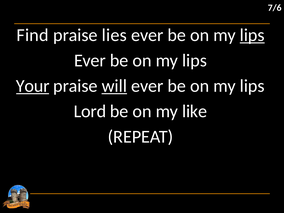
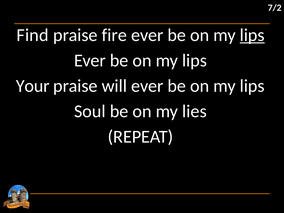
7/6: 7/6 -> 7/2
lies: lies -> fire
Your underline: present -> none
will underline: present -> none
Lord: Lord -> Soul
like: like -> lies
